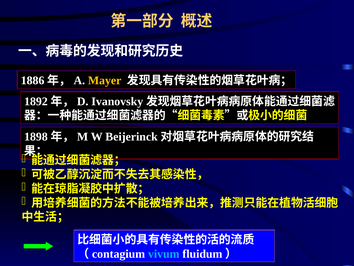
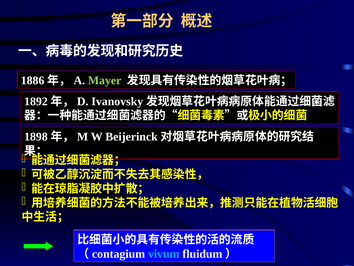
Mayer colour: yellow -> light green
